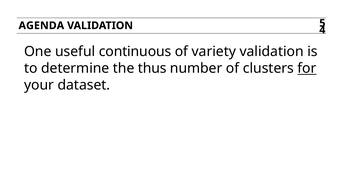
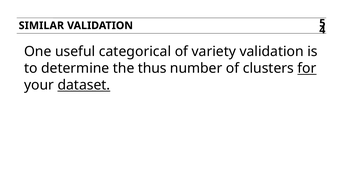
AGENDA: AGENDA -> SIMILAR
continuous: continuous -> categorical
dataset underline: none -> present
